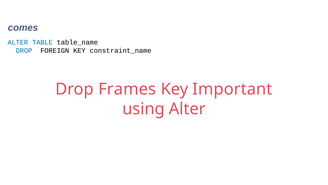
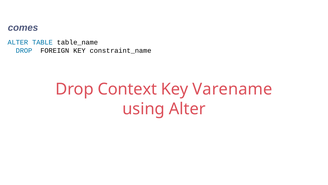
Frames: Frames -> Context
Important: Important -> Varename
